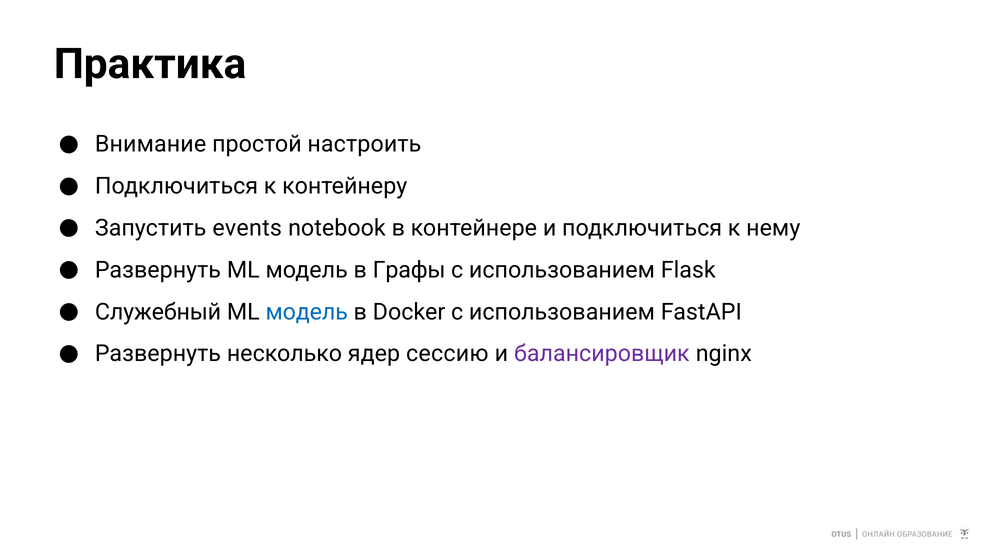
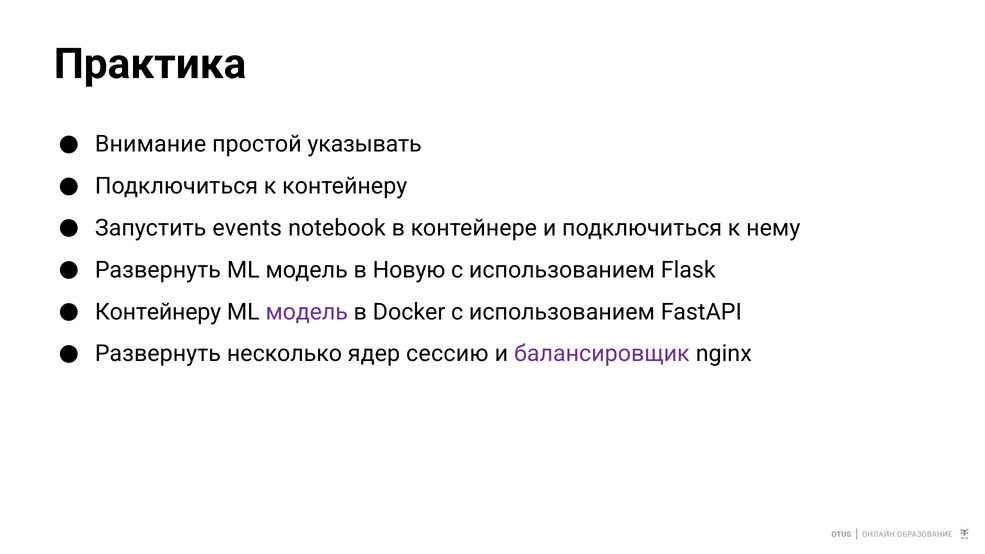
настроить: настроить -> указывать
Графы: Графы -> Новую
Служебный at (158, 312): Служебный -> Контейнеру
модель at (307, 312) colour: blue -> purple
